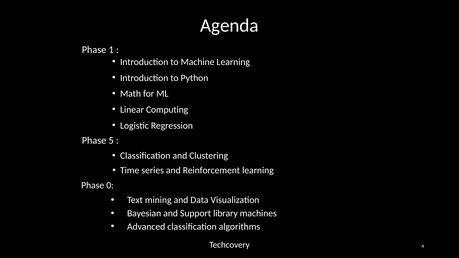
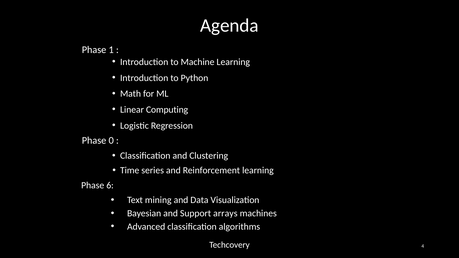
5: 5 -> 0
0: 0 -> 6
library: library -> arrays
